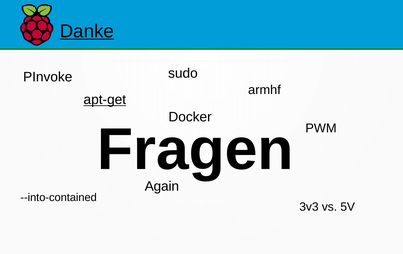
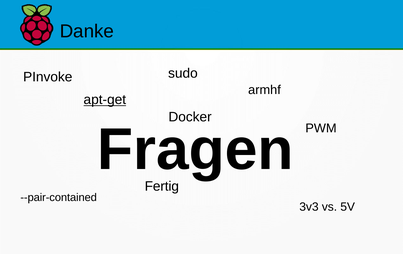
Danke underline: present -> none
Again: Again -> Fertig
--into-contained: --into-contained -> --pair-contained
